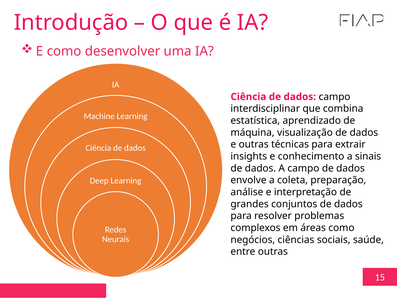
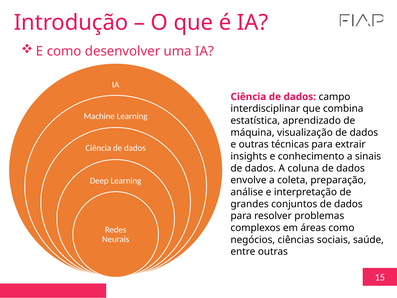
A campo: campo -> coluna
